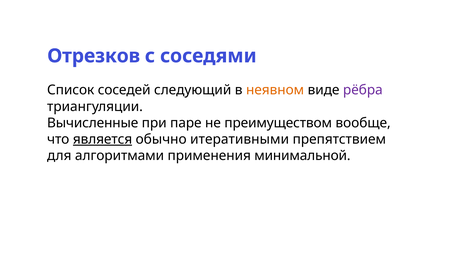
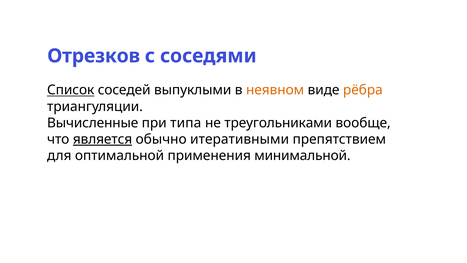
Список underline: none -> present
следующий: следующий -> выпуклыми
рёбра colour: purple -> orange
паре: паре -> типа
преимуществом: преимуществом -> треугольниками
алгоритмами: алгоритмами -> оптимальной
